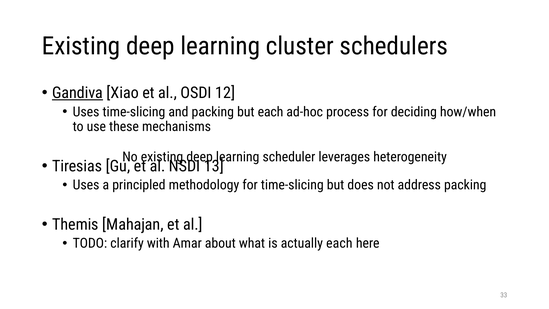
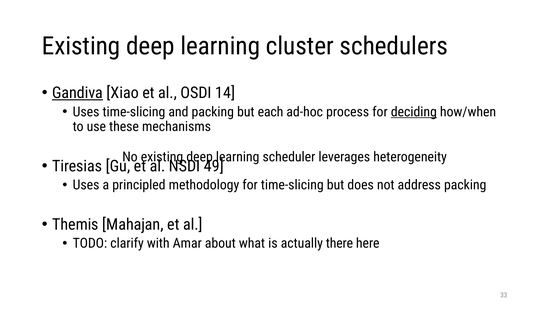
12: 12 -> 14
deciding underline: none -> present
13: 13 -> 49
actually each: each -> there
